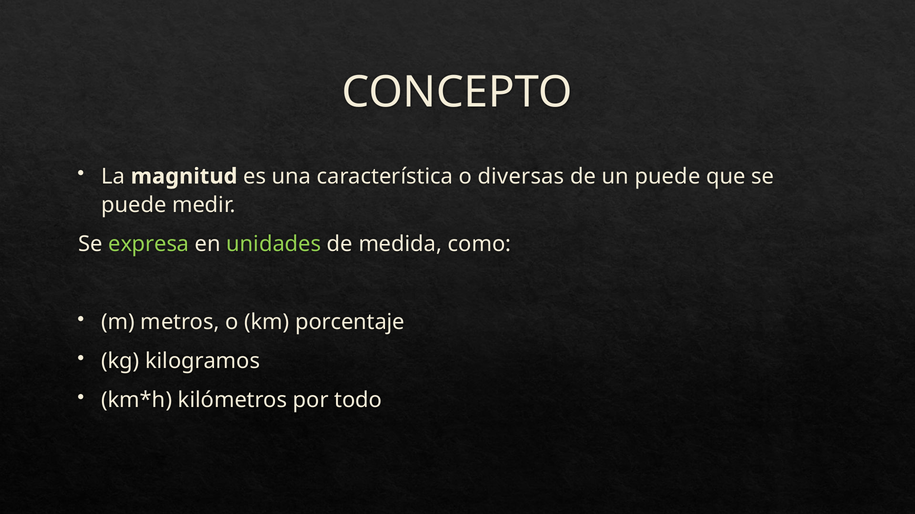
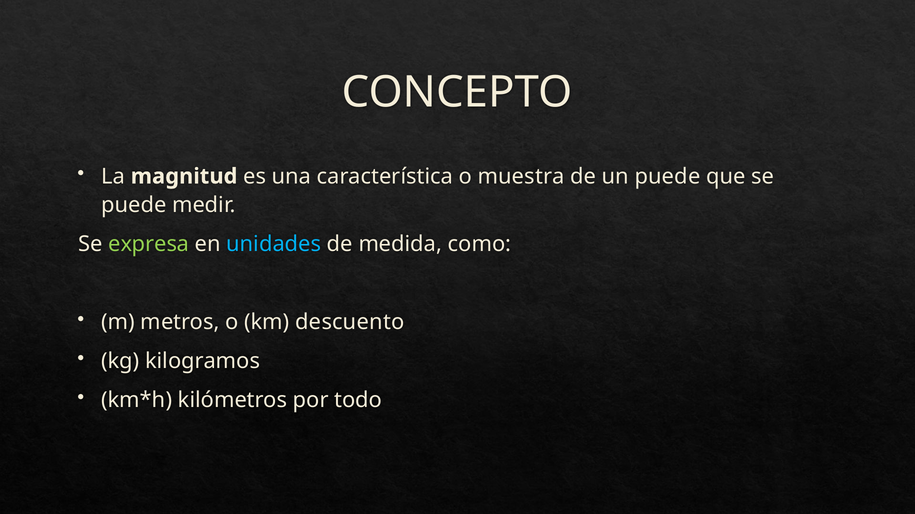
diversas: diversas -> muestra
unidades colour: light green -> light blue
porcentaje: porcentaje -> descuento
